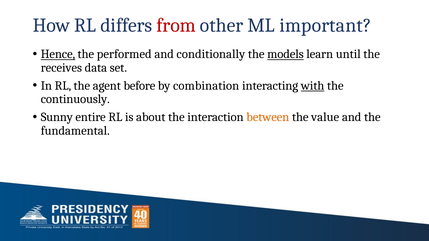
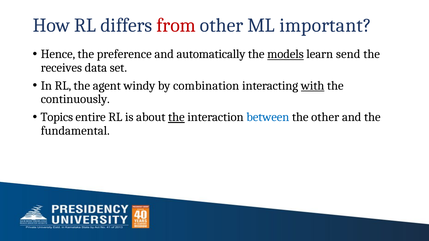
Hence underline: present -> none
performed: performed -> preference
conditionally: conditionally -> automatically
until: until -> send
before: before -> windy
Sunny: Sunny -> Topics
the at (176, 117) underline: none -> present
between colour: orange -> blue
the value: value -> other
